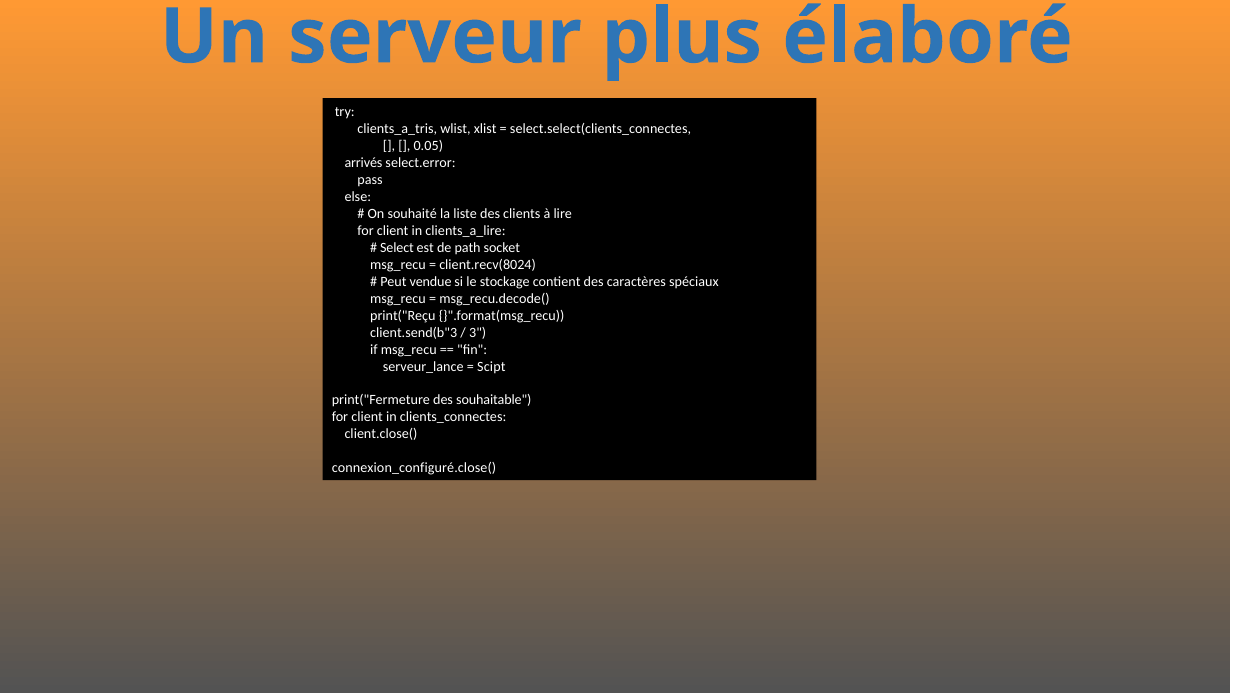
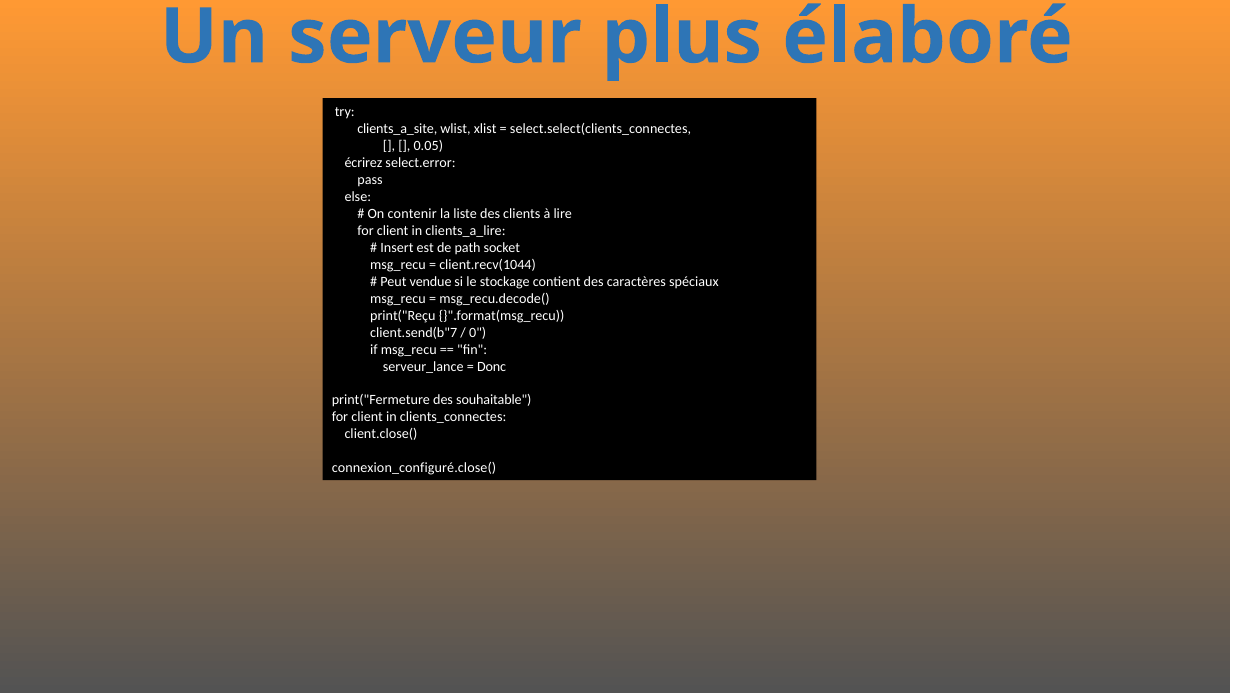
clients_a_tris: clients_a_tris -> clients_a_site
arrivés: arrivés -> écrirez
souhaité: souhaité -> contenir
Select: Select -> Insert
client.recv(8024: client.recv(8024 -> client.recv(1044
client.send(b"3: client.send(b"3 -> client.send(b"7
3: 3 -> 0
Scipt: Scipt -> Donc
